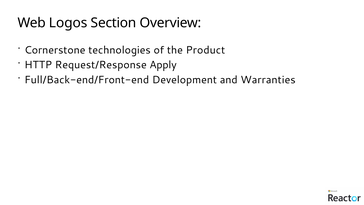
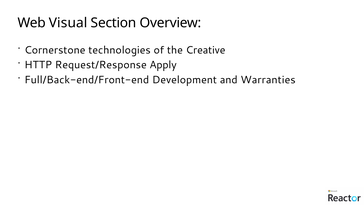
Logos: Logos -> Visual
Product: Product -> Creative
